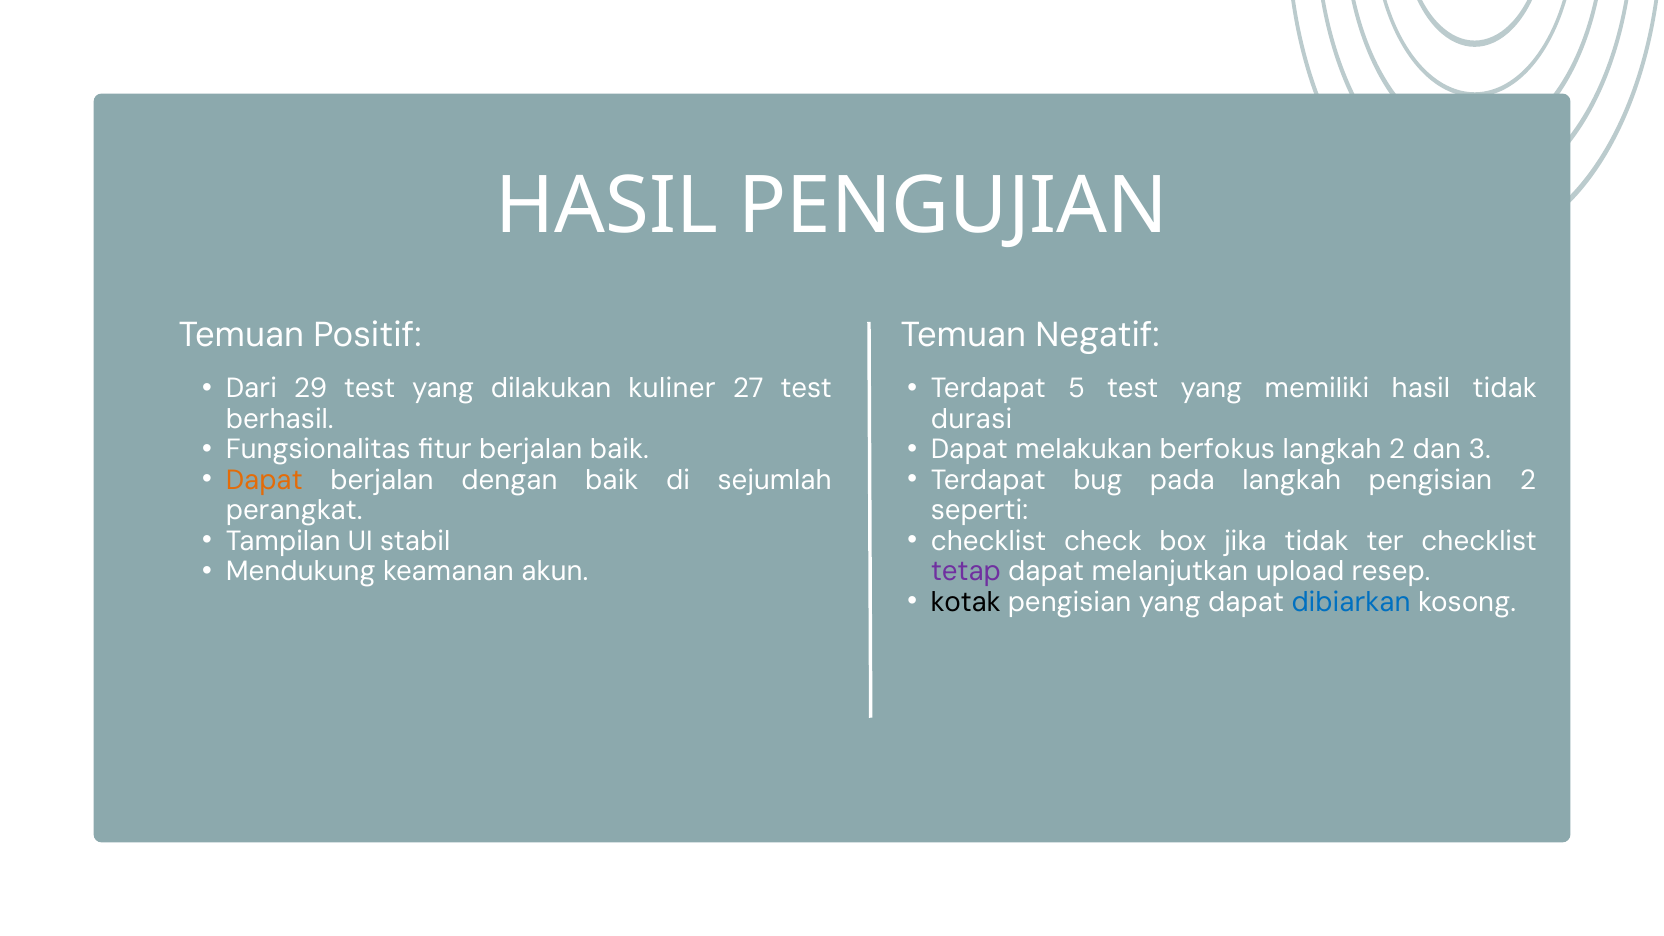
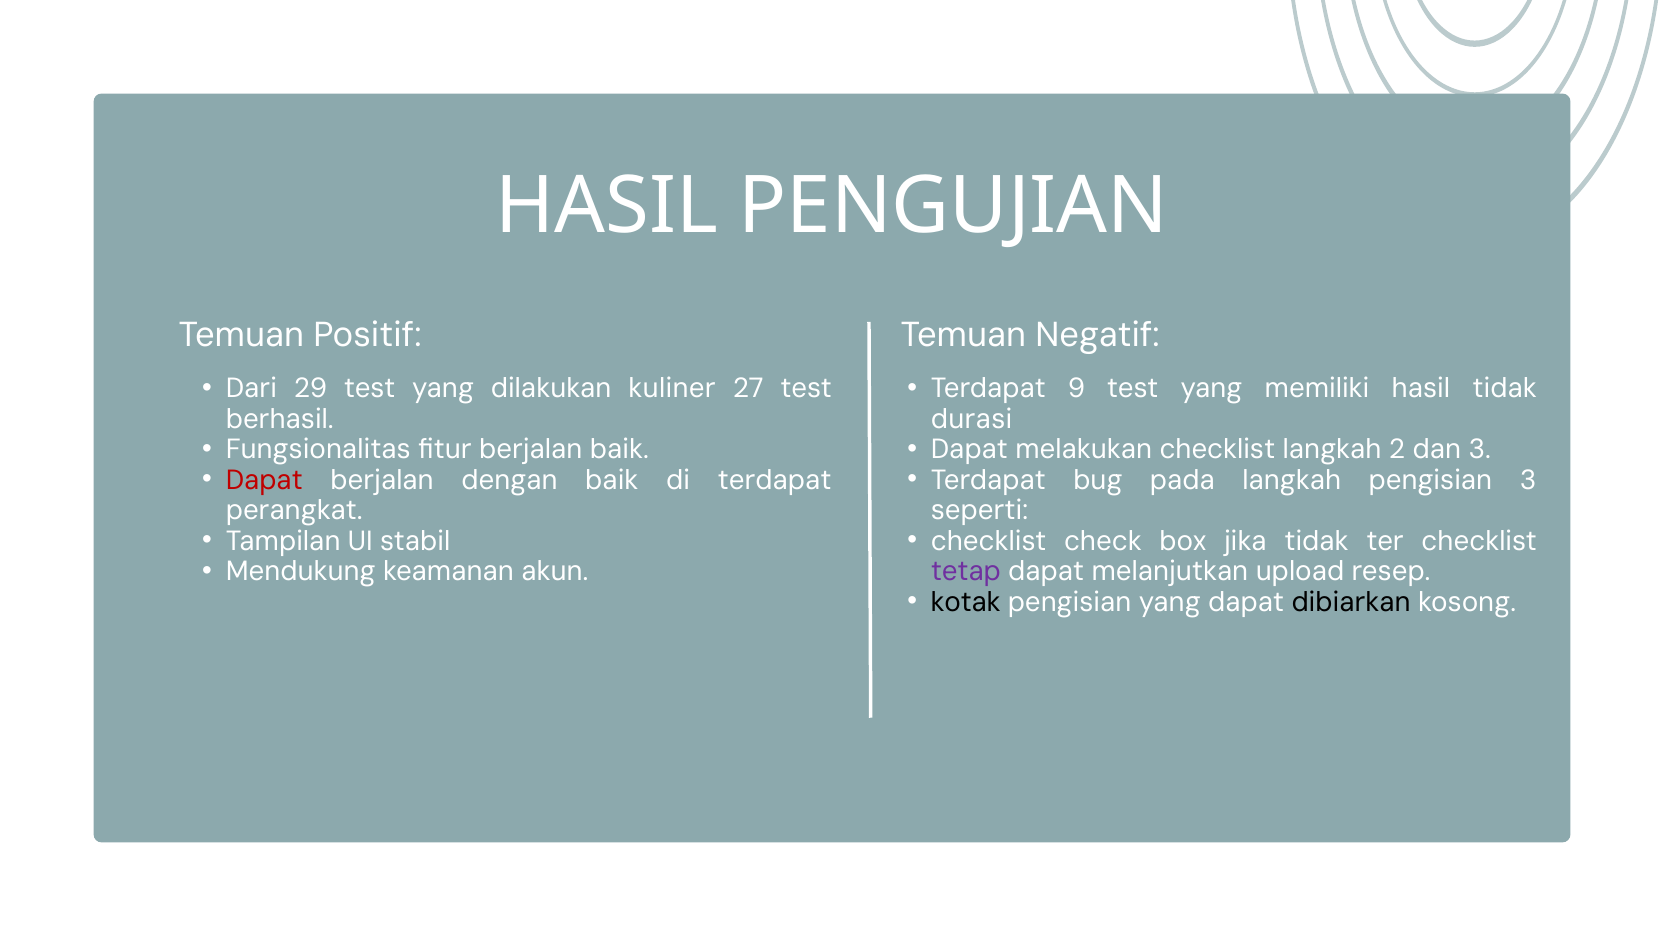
5: 5 -> 9
melakukan berfokus: berfokus -> checklist
Dapat at (264, 480) colour: orange -> red
di sejumlah: sejumlah -> terdapat
pengisian 2: 2 -> 3
dibiarkan colour: blue -> black
